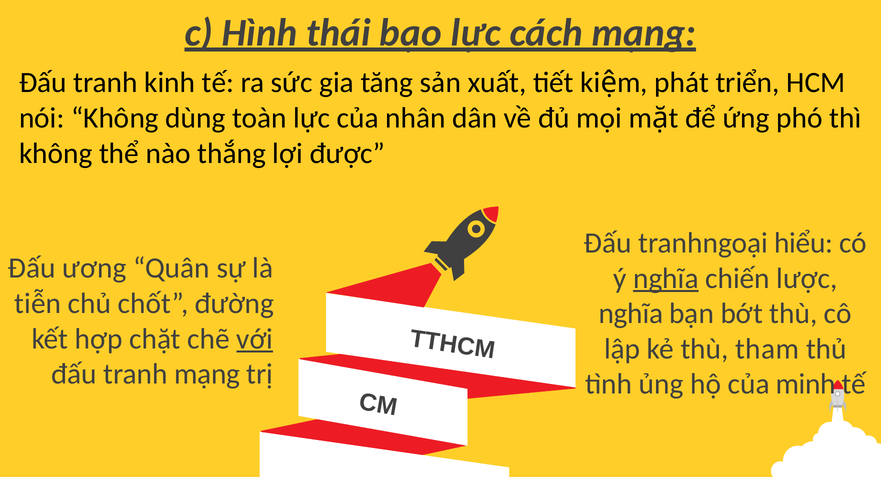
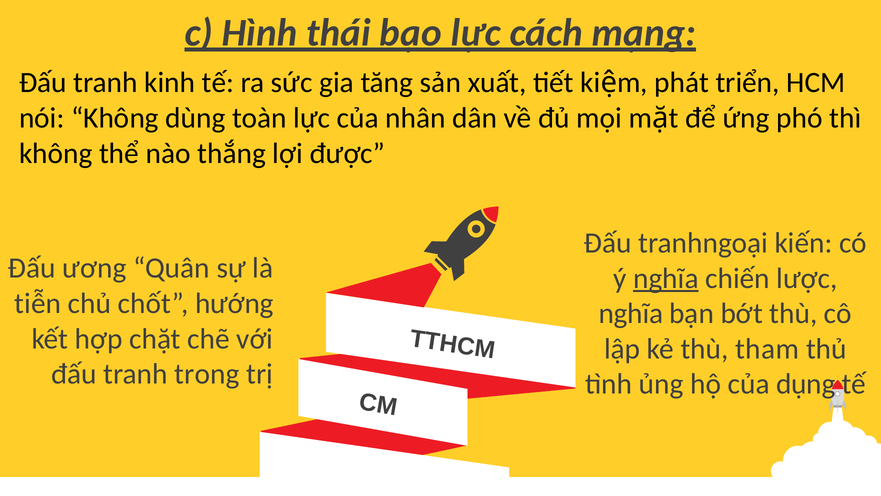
hiểu: hiểu -> kiến
đường: đường -> hướng
với underline: present -> none
tranh mạng: mạng -> trong
minh: minh -> dụng
